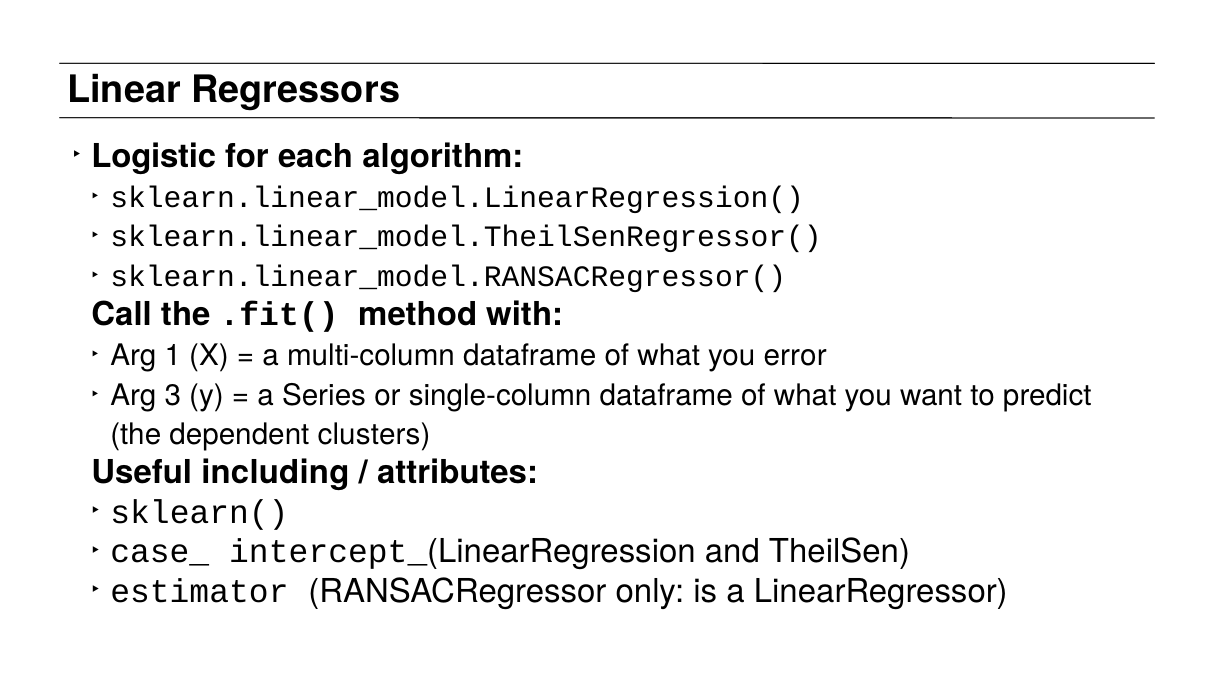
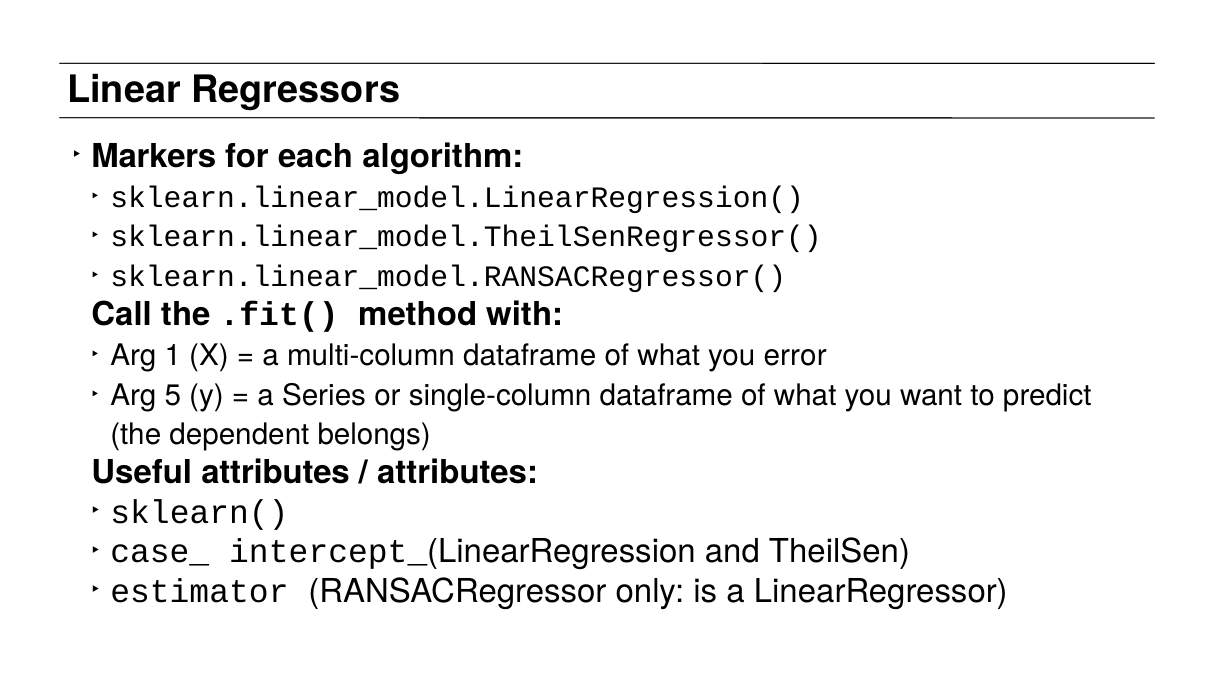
Logistic: Logistic -> Markers
3: 3 -> 5
clusters: clusters -> belongs
Useful including: including -> attributes
